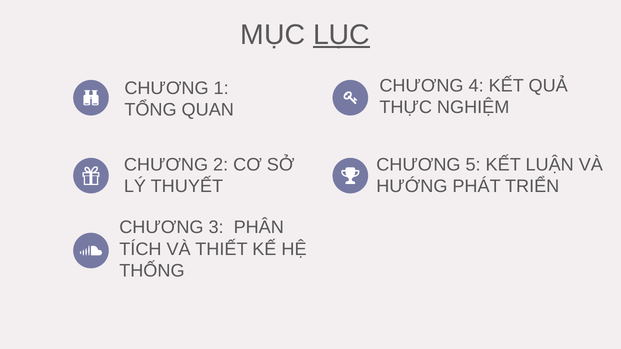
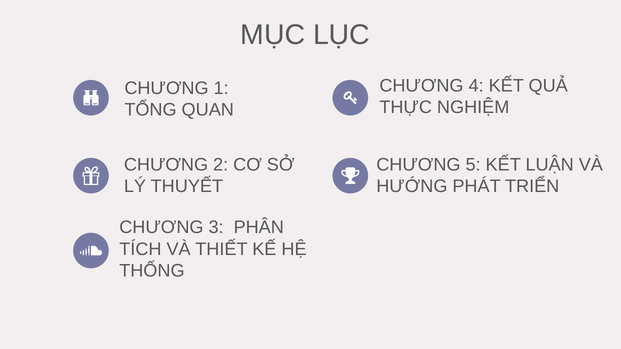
LỤC underline: present -> none
